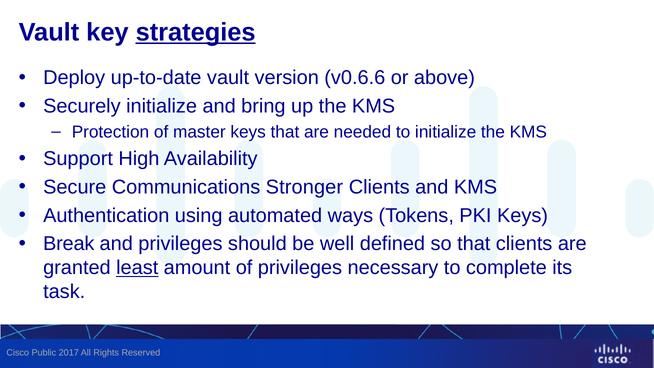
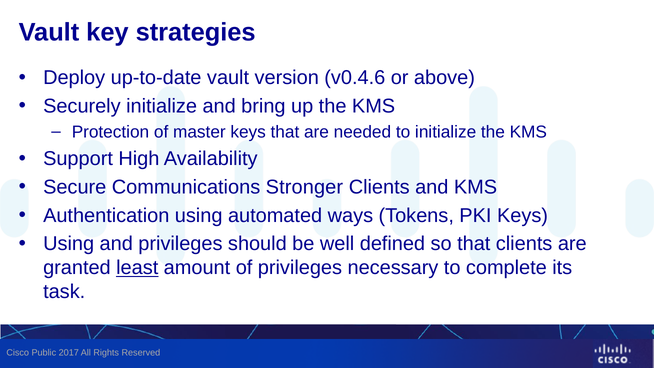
strategies underline: present -> none
v0.6.6: v0.6.6 -> v0.4.6
Break at (69, 244): Break -> Using
